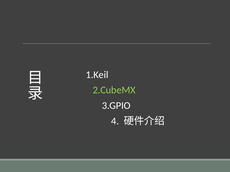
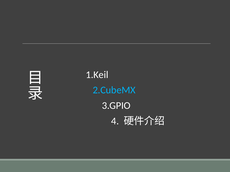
2.CubeMX colour: light green -> light blue
